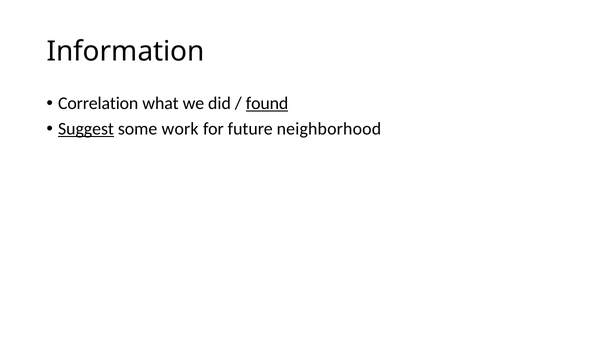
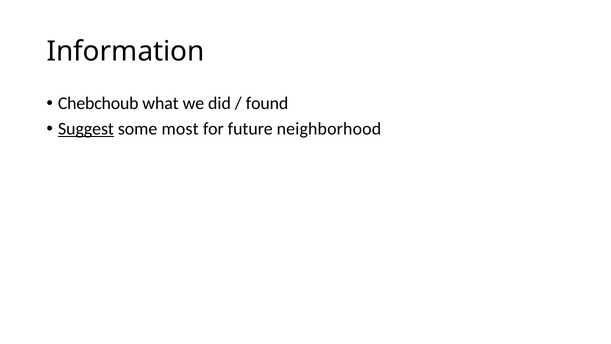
Correlation: Correlation -> Chebchoub
found underline: present -> none
work: work -> most
